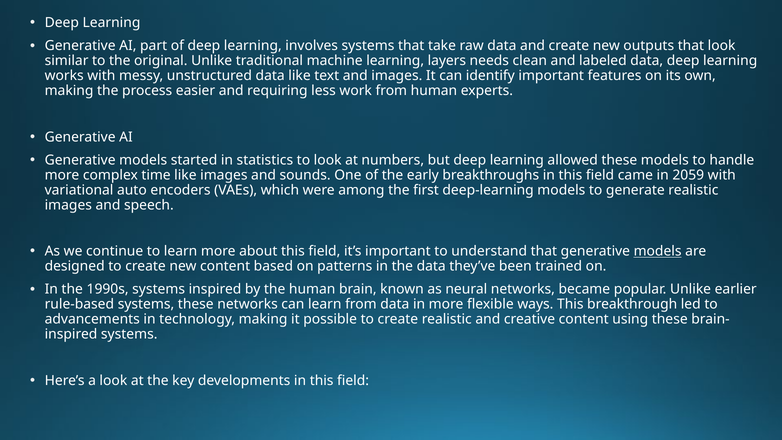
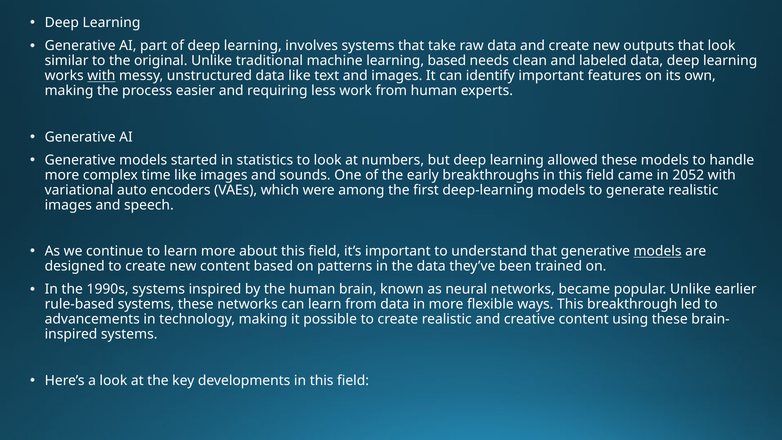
learning layers: layers -> based
with at (101, 76) underline: none -> present
2059: 2059 -> 2052
